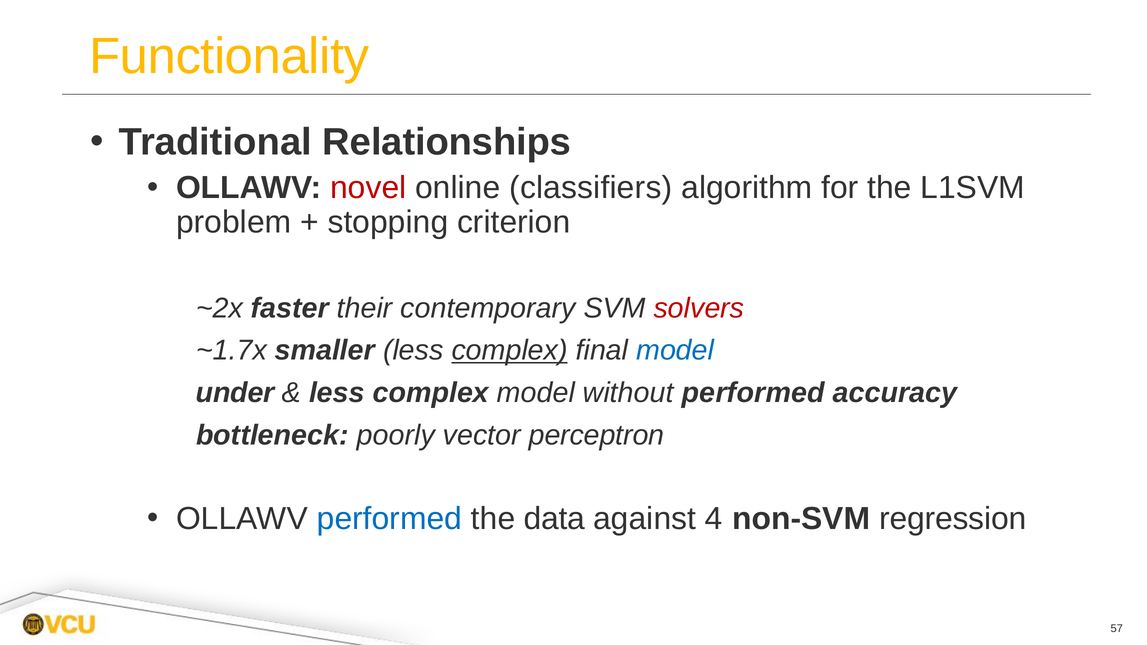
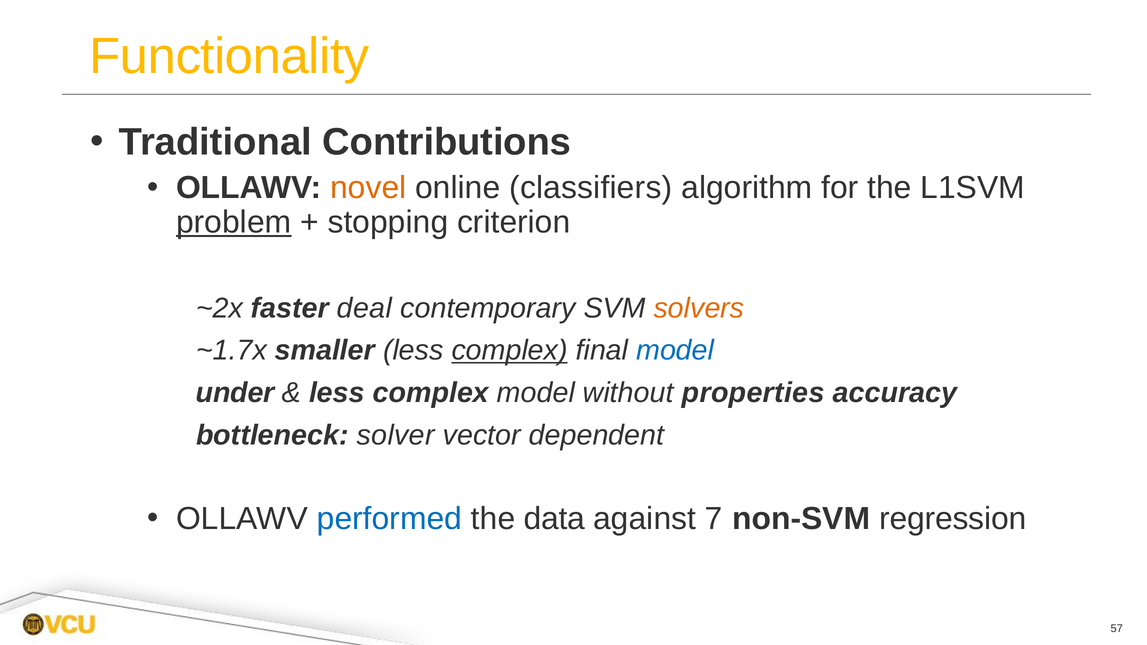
Relationships: Relationships -> Contributions
novel colour: red -> orange
problem underline: none -> present
their: their -> deal
solvers colour: red -> orange
without performed: performed -> properties
poorly: poorly -> solver
perceptron: perceptron -> dependent
4: 4 -> 7
